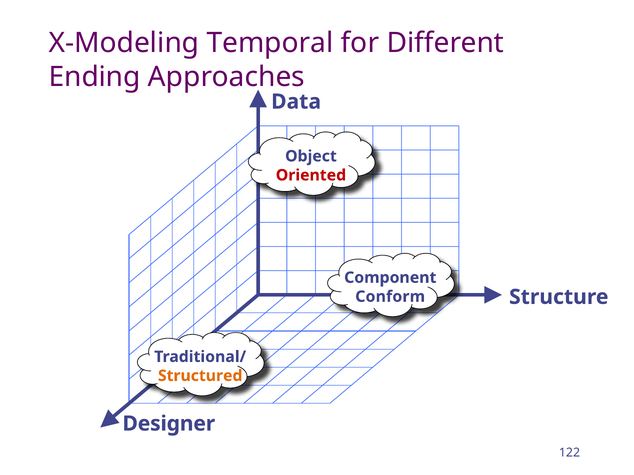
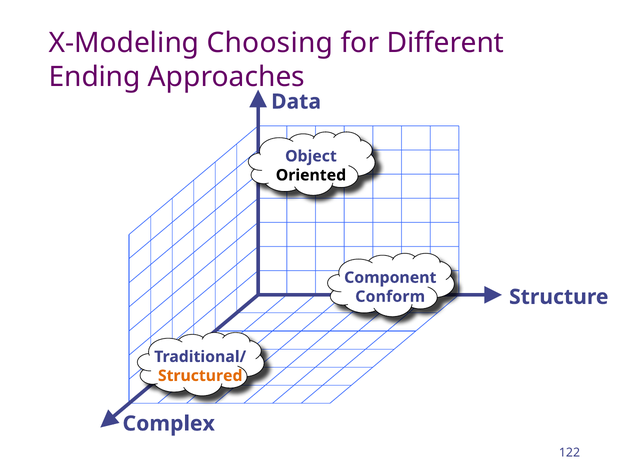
Temporal: Temporal -> Choosing
Oriented colour: red -> black
Designer: Designer -> Complex
